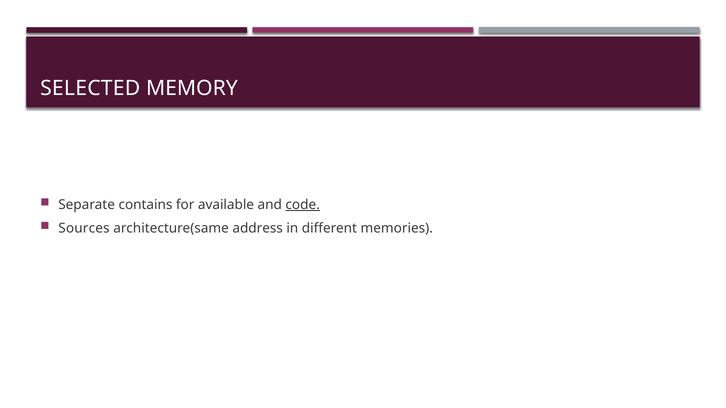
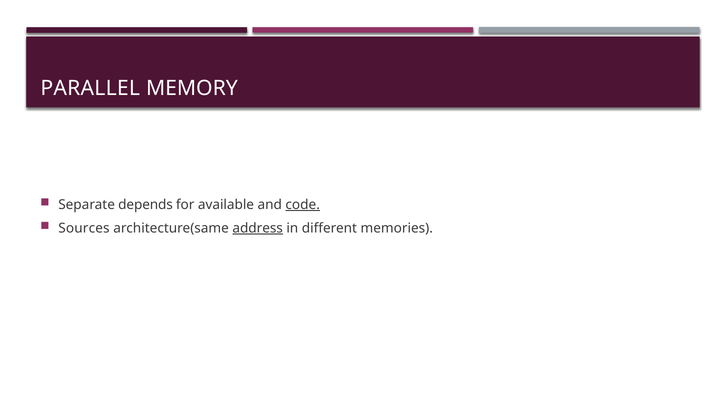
SELECTED: SELECTED -> PARALLEL
contains: contains -> depends
address underline: none -> present
